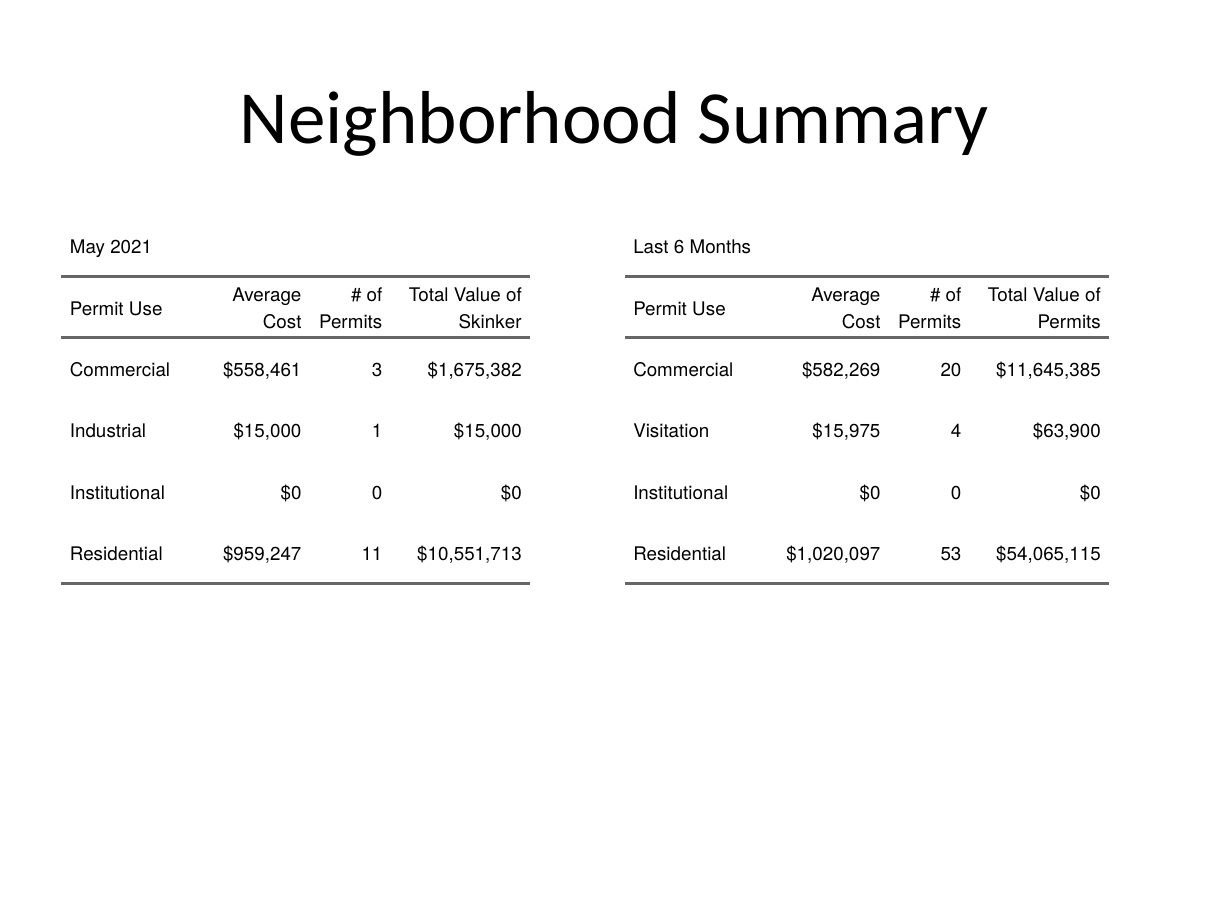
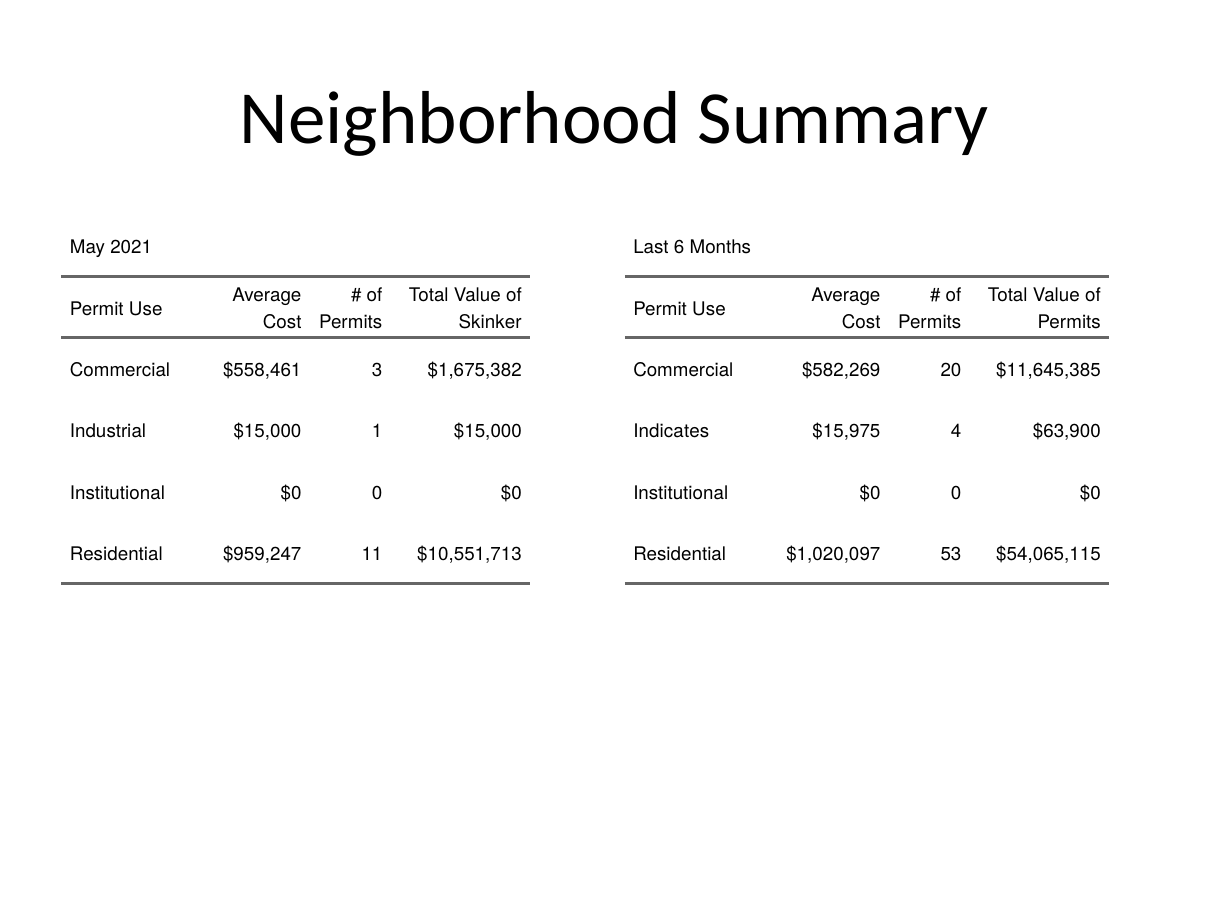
Visitation: Visitation -> Indicates
